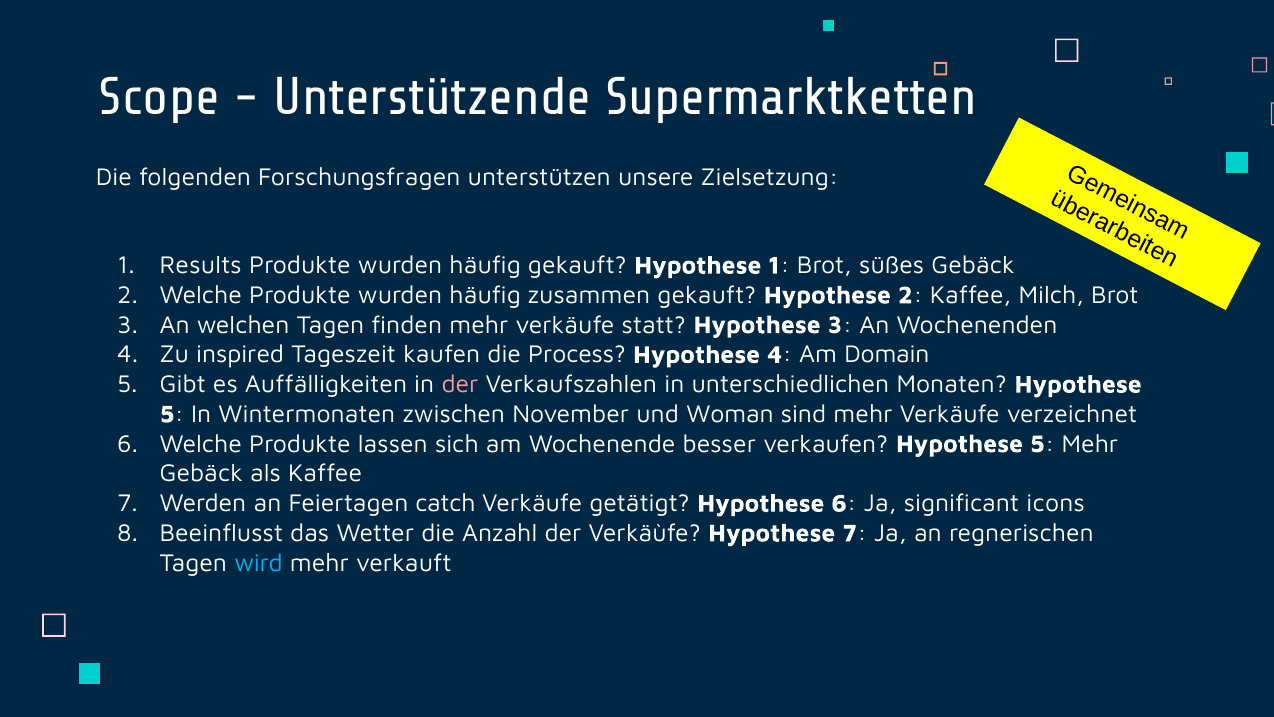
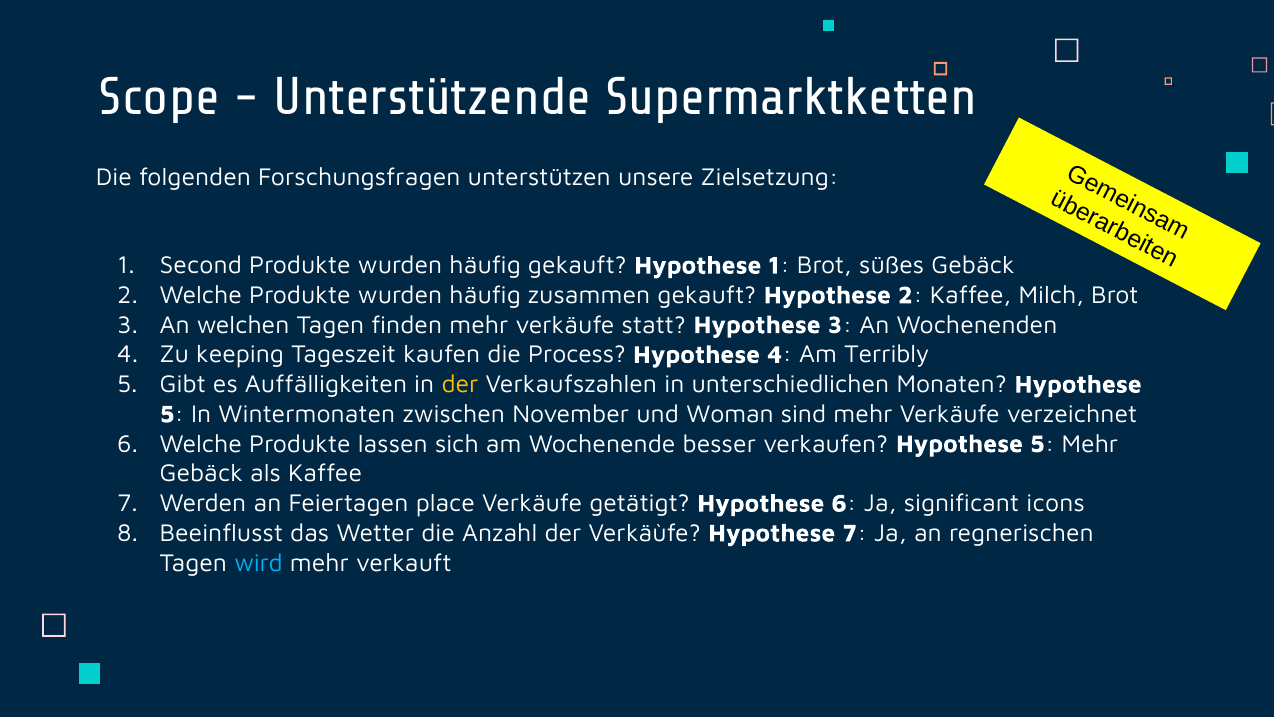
Results: Results -> Second
inspired: inspired -> keeping
Domain: Domain -> Terribly
der at (460, 384) colour: pink -> yellow
catch: catch -> place
